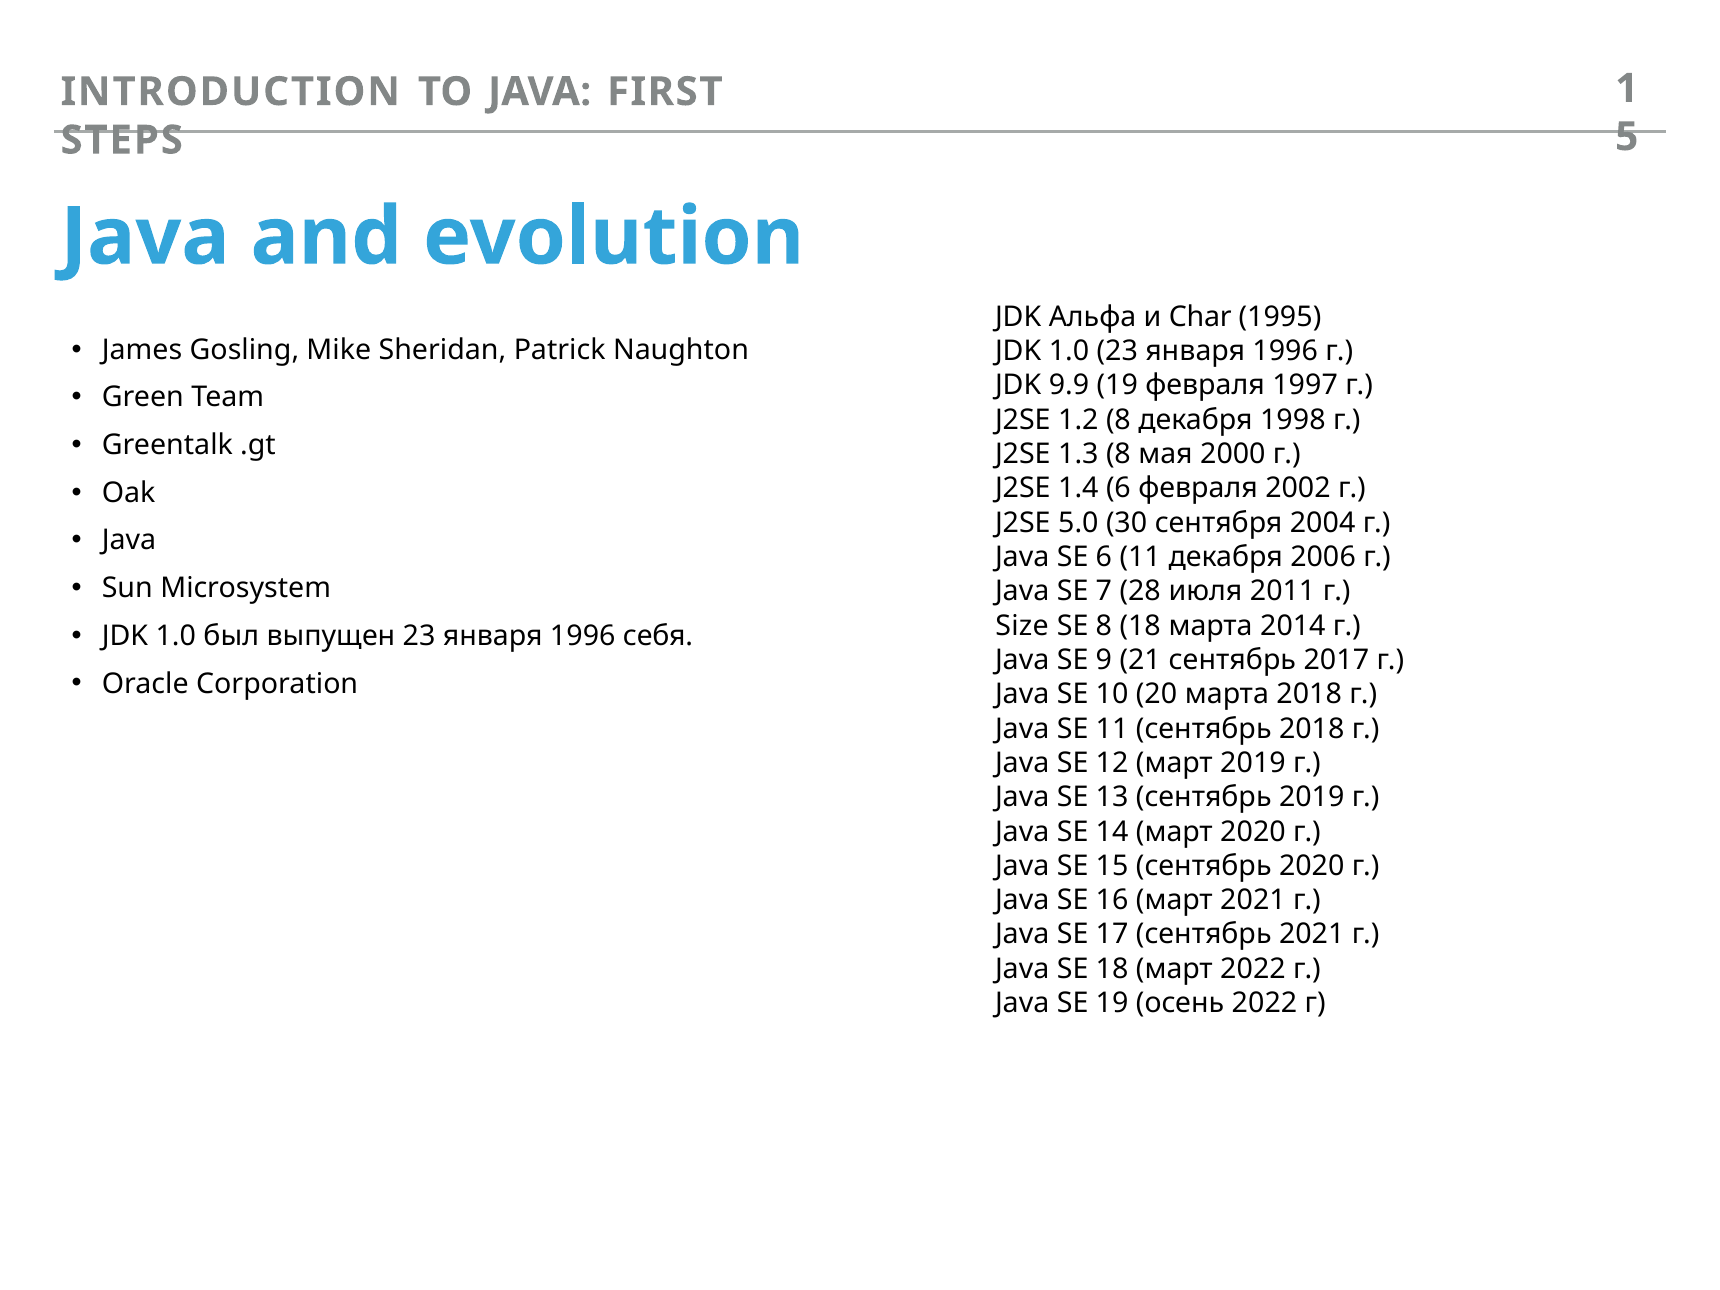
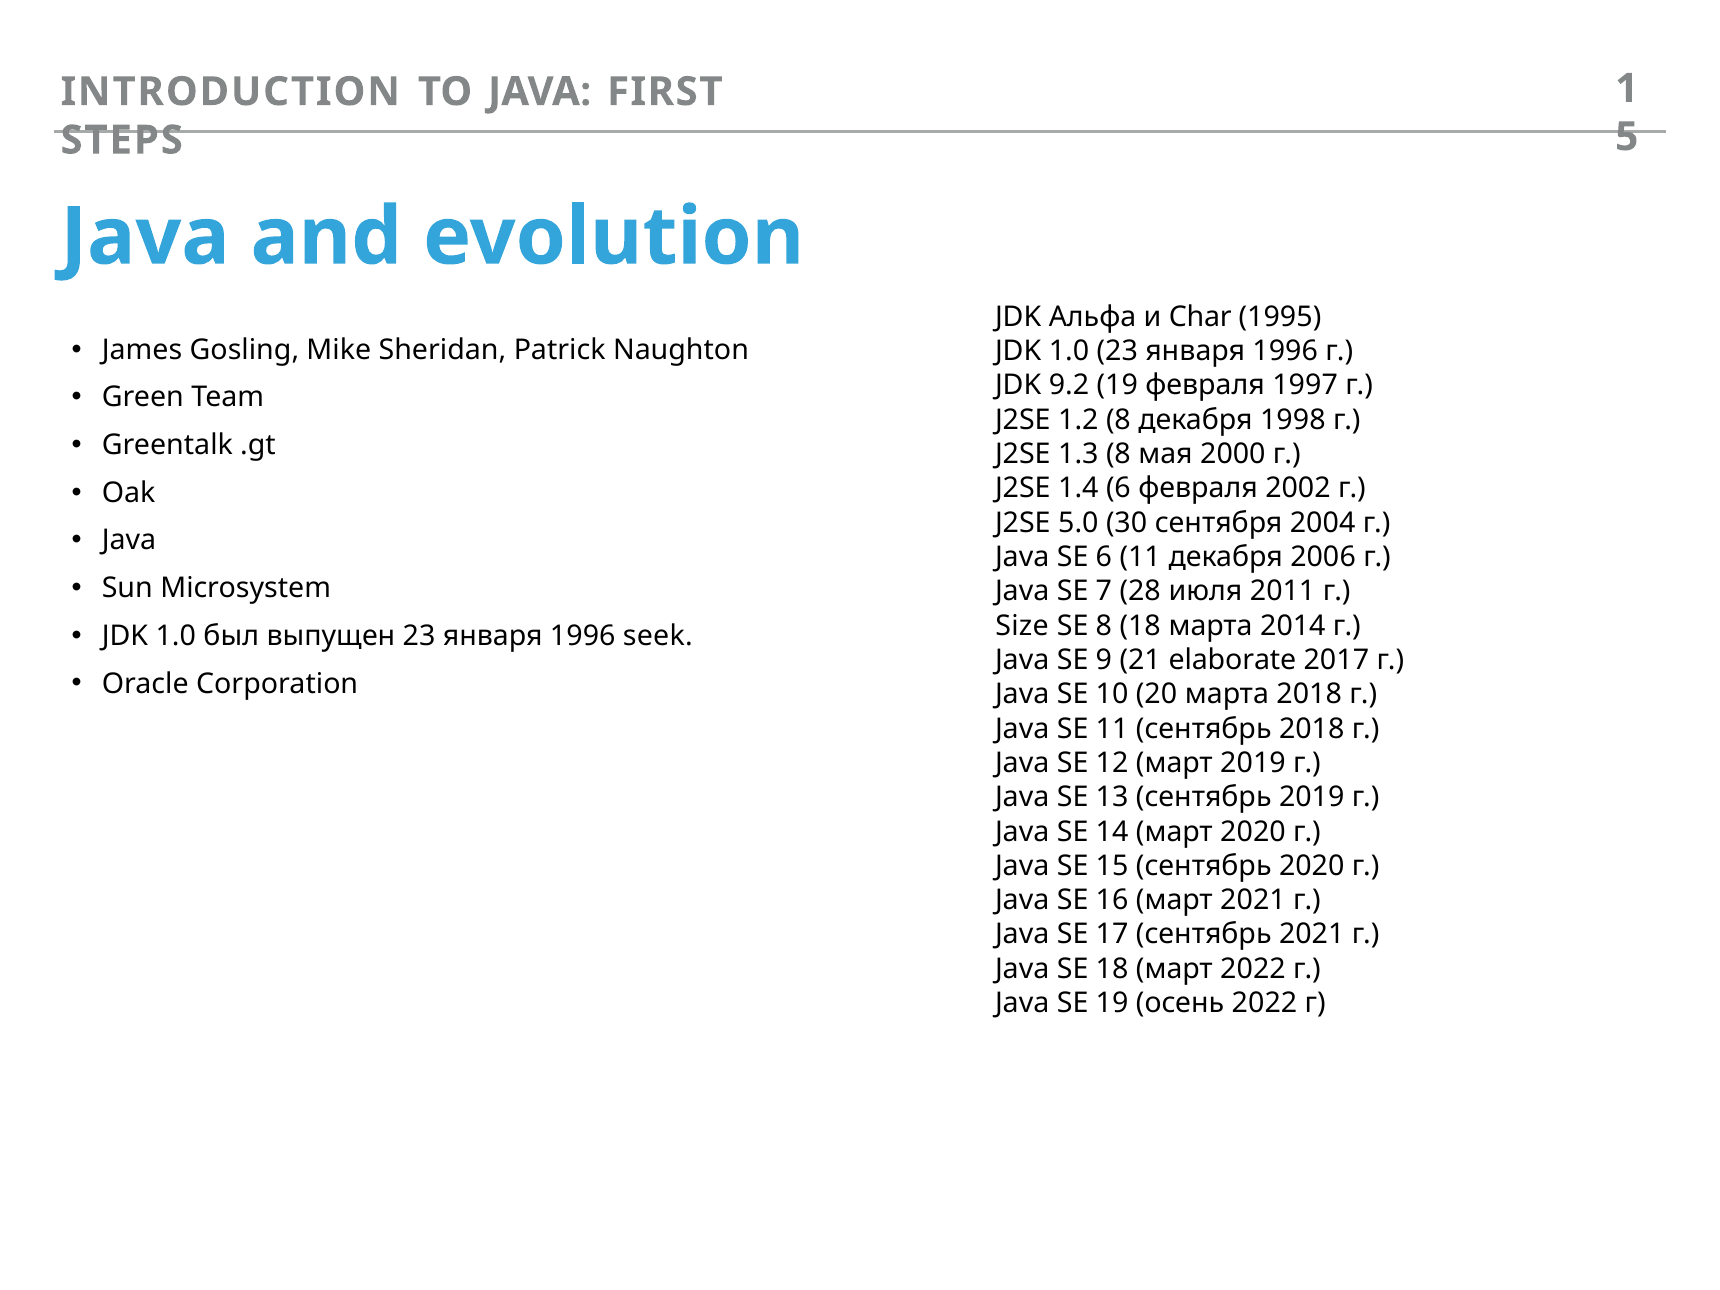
9.9: 9.9 -> 9.2
себя: себя -> seek
21 сентябрь: сентябрь -> elaborate
